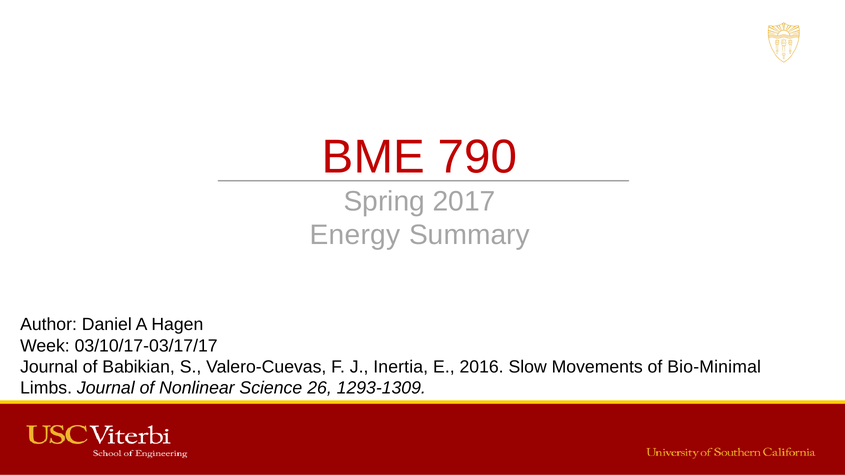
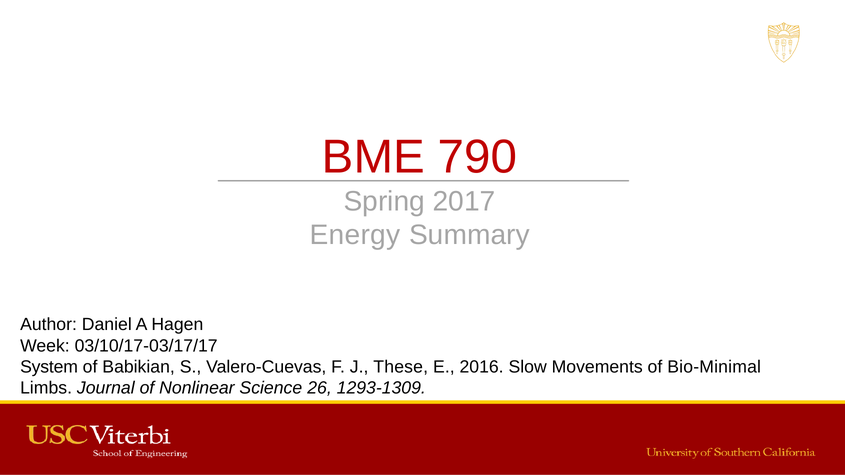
Journal at (49, 367): Journal -> System
Inertia: Inertia -> These
